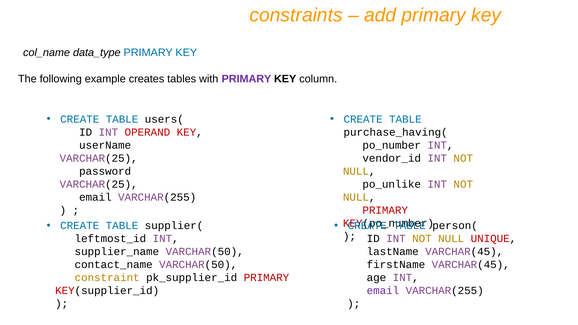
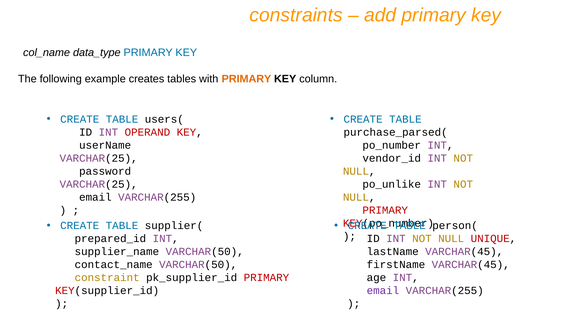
PRIMARY at (246, 79) colour: purple -> orange
purchase_having(: purchase_having( -> purchase_parsed(
leftmost_id: leftmost_id -> prepared_id
